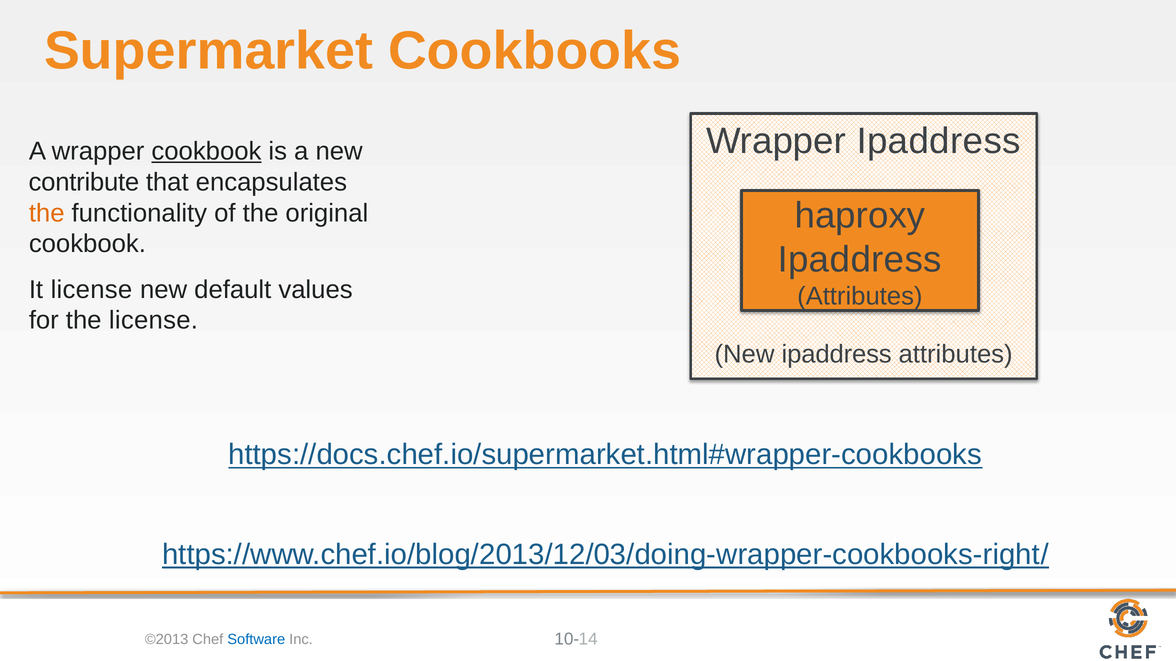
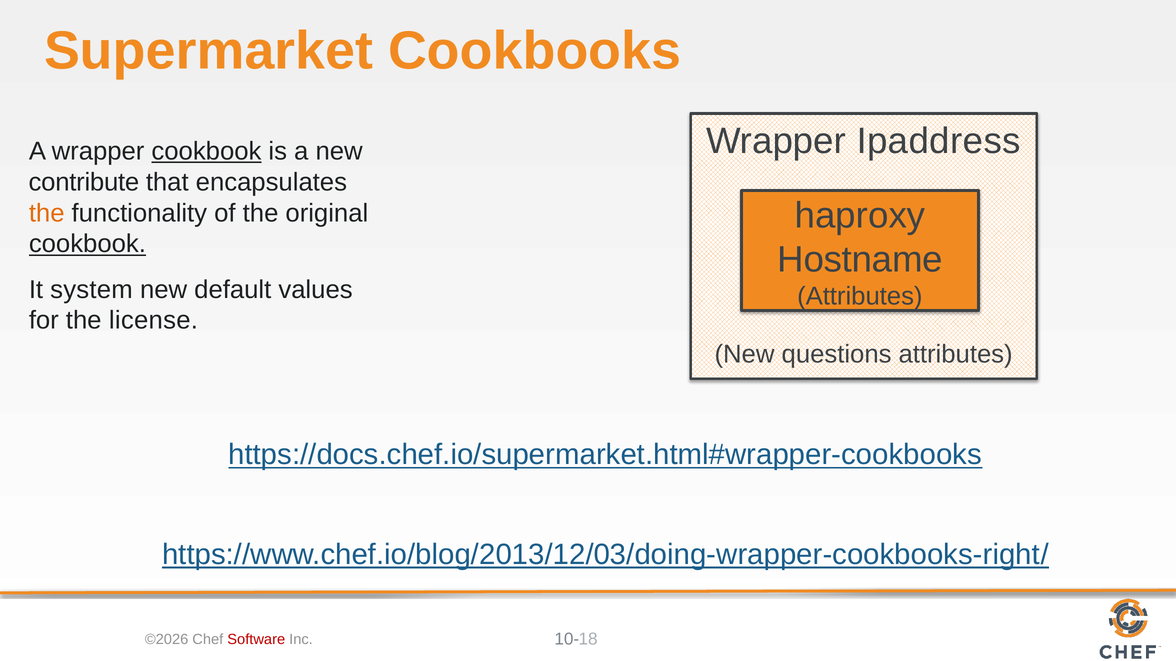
cookbook at (87, 244) underline: none -> present
Ipaddress at (860, 260): Ipaddress -> Hostname
It license: license -> system
New ipaddress: ipaddress -> questions
©2013: ©2013 -> ©2026
Software colour: blue -> red
14: 14 -> 18
